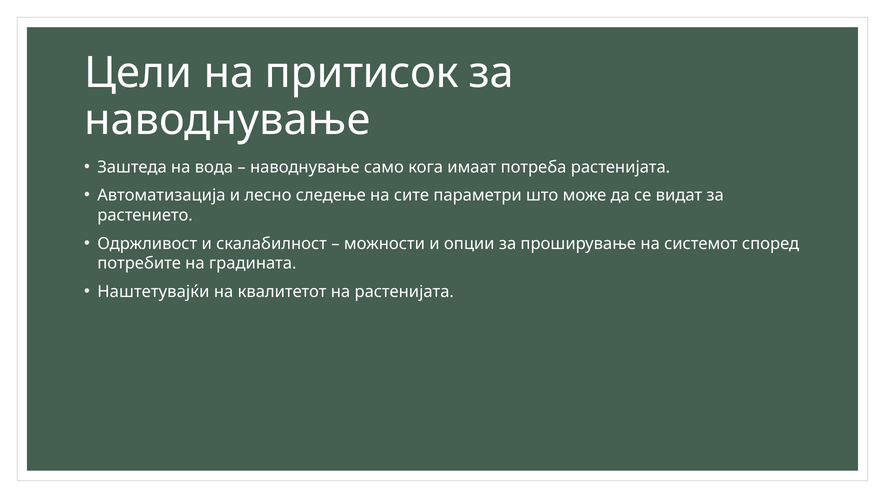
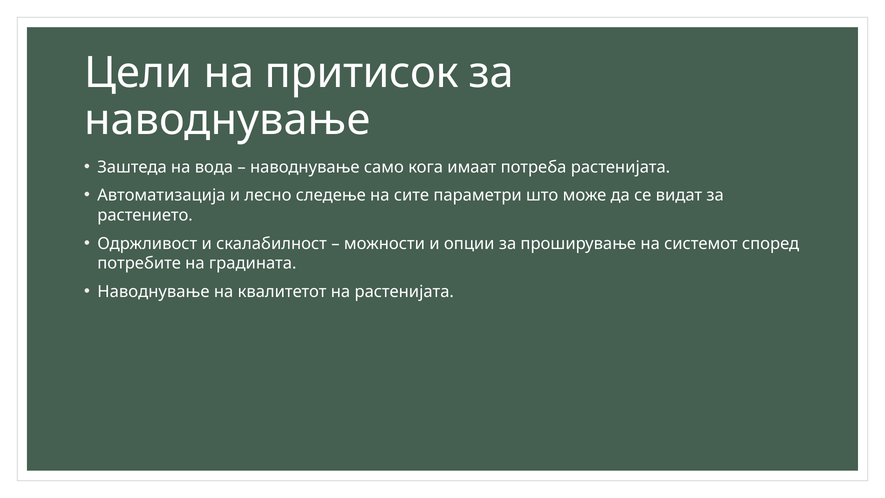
Наштетувајќи at (153, 292): Наштетувајќи -> Наводнување
